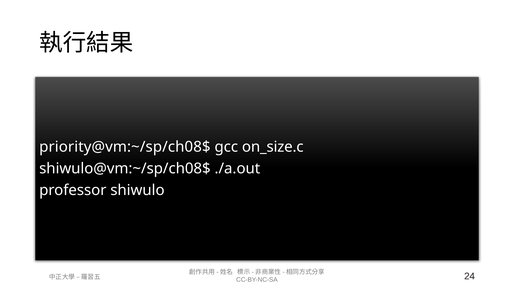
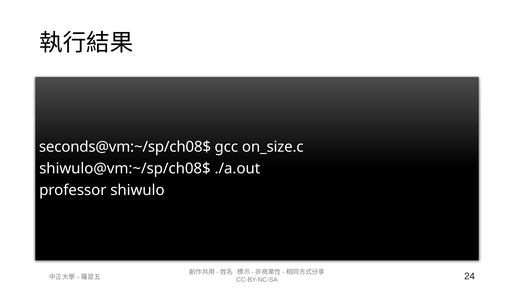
priority@vm:~/sp/ch08$: priority@vm:~/sp/ch08$ -> seconds@vm:~/sp/ch08$
